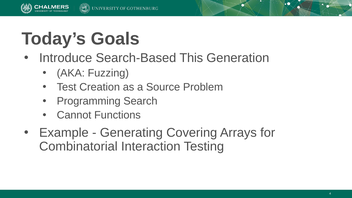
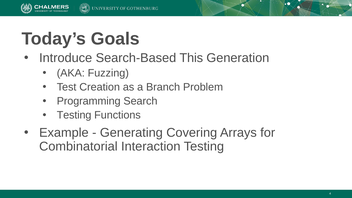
Source: Source -> Branch
Cannot at (74, 115): Cannot -> Testing
